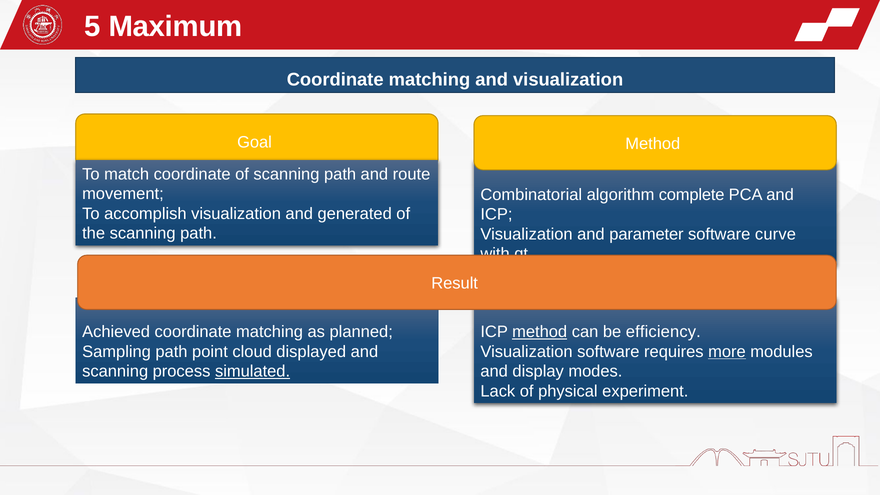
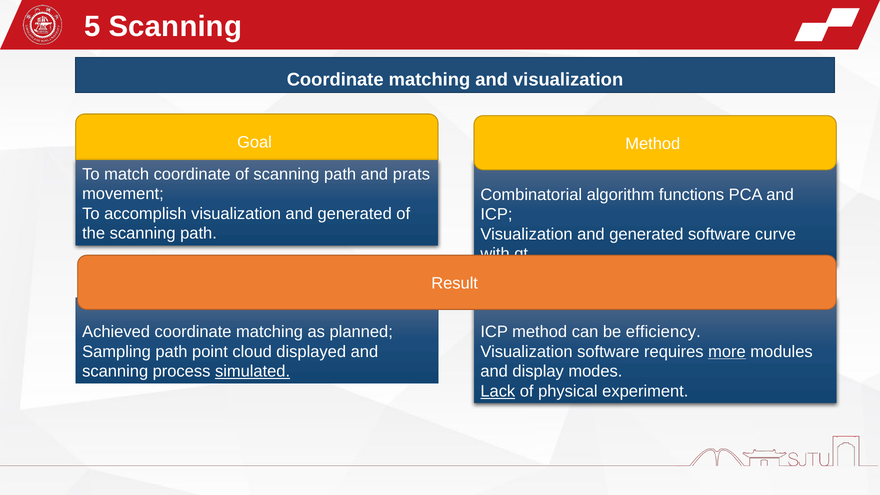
5 Maximum: Maximum -> Scanning
route: route -> prats
complete: complete -> functions
parameter at (646, 234): parameter -> generated
method at (540, 332) underline: present -> none
Lack underline: none -> present
